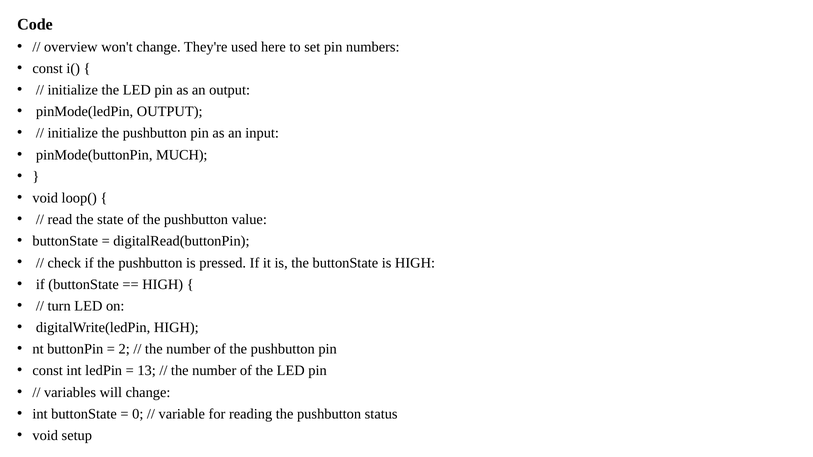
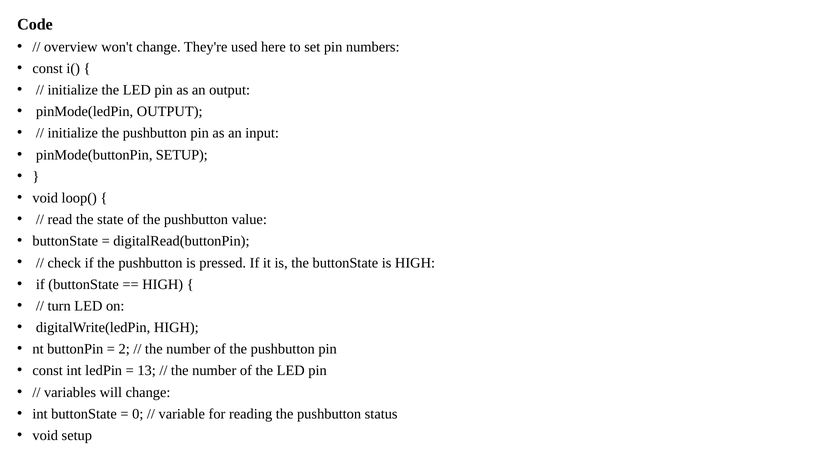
pinMode(buttonPin MUCH: MUCH -> SETUP
